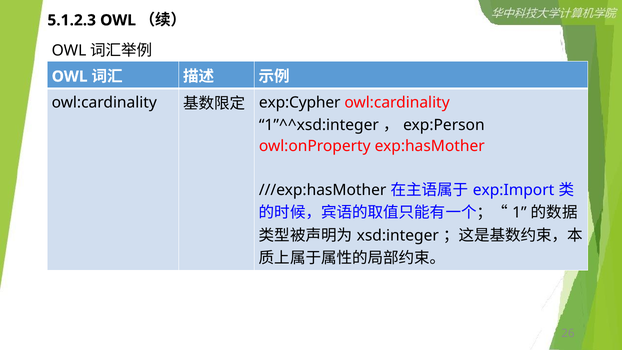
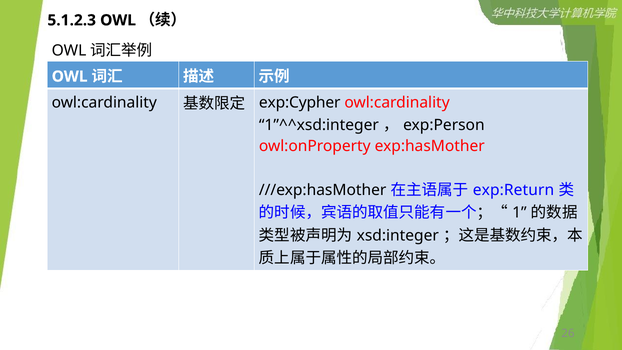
exp:Import: exp:Import -> exp:Return
